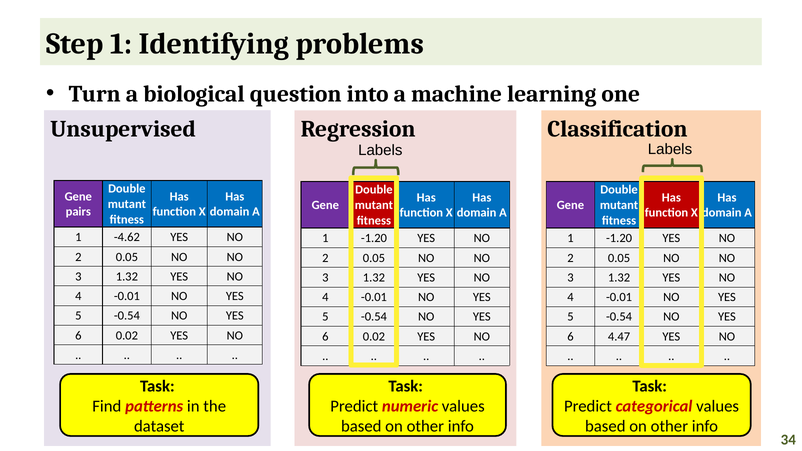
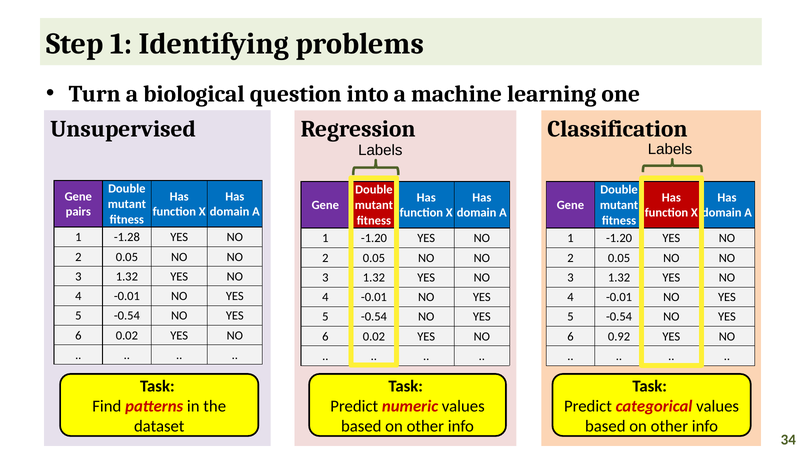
-4.62: -4.62 -> -1.28
4.47: 4.47 -> 0.92
